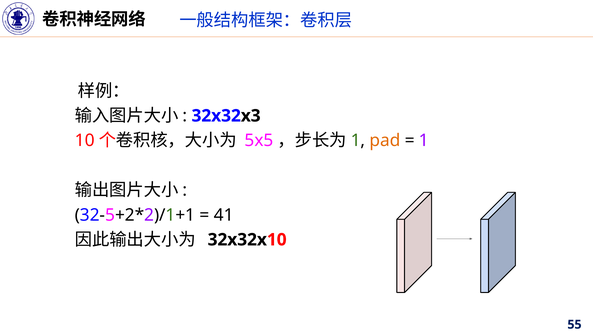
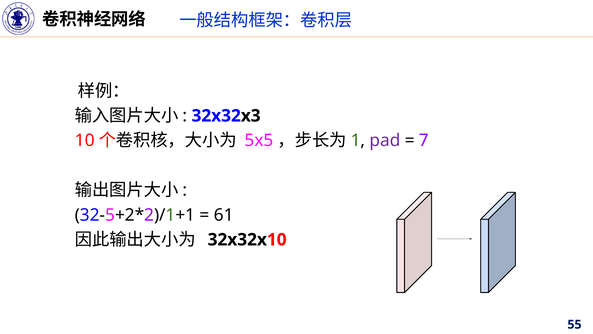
pad colour: orange -> purple
1 at (424, 140): 1 -> 7
41: 41 -> 61
